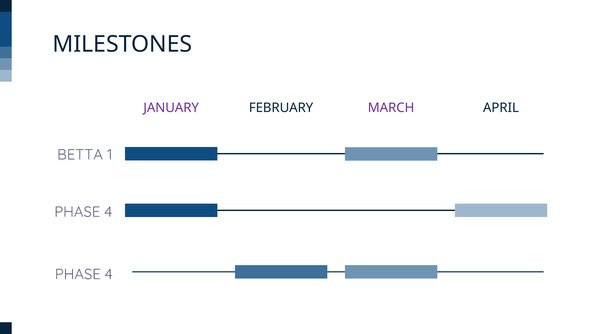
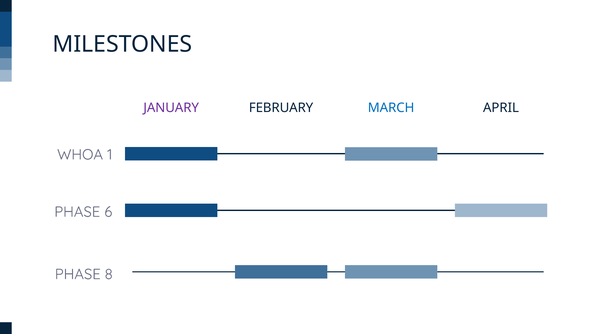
MARCH colour: purple -> blue
BETTA: BETTA -> WHOA
4 at (108, 212): 4 -> 6
4 at (109, 274): 4 -> 8
